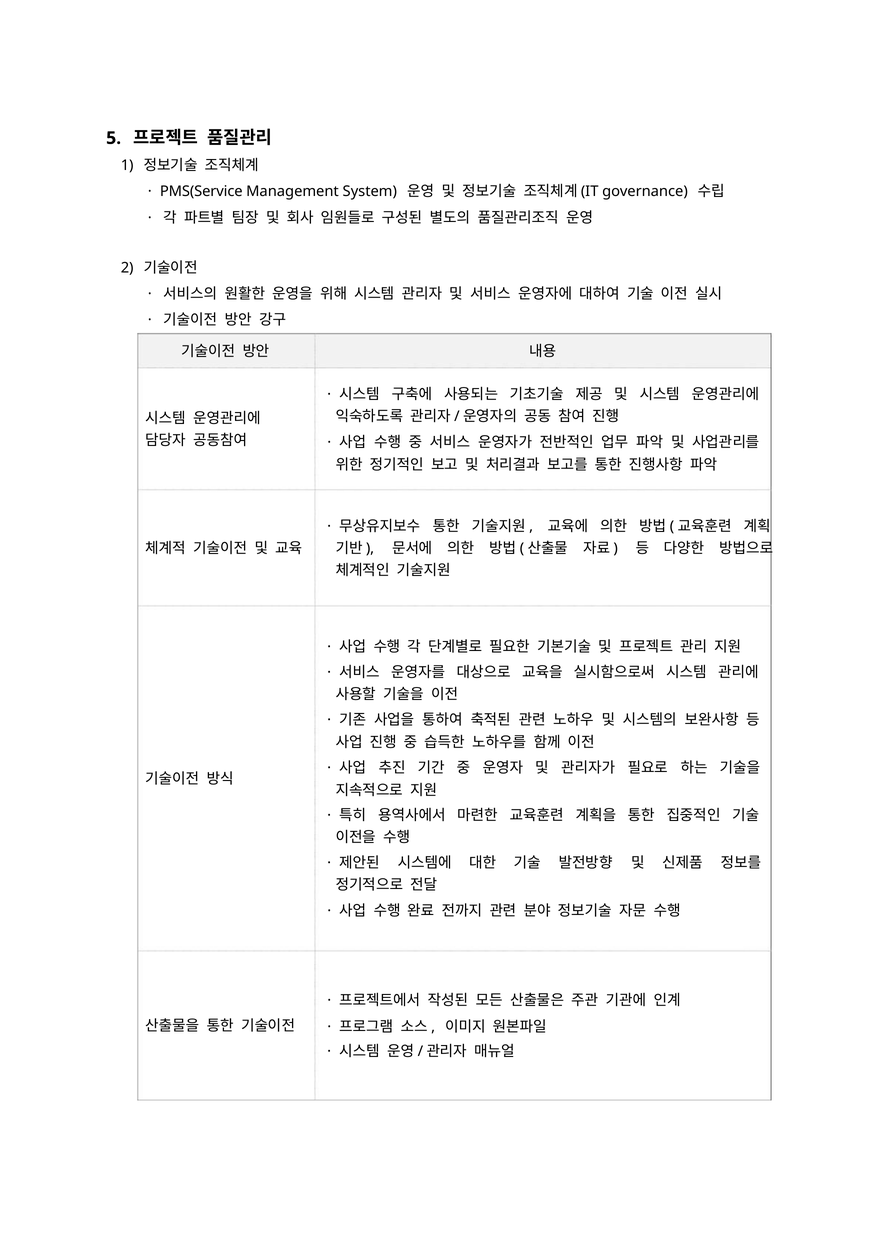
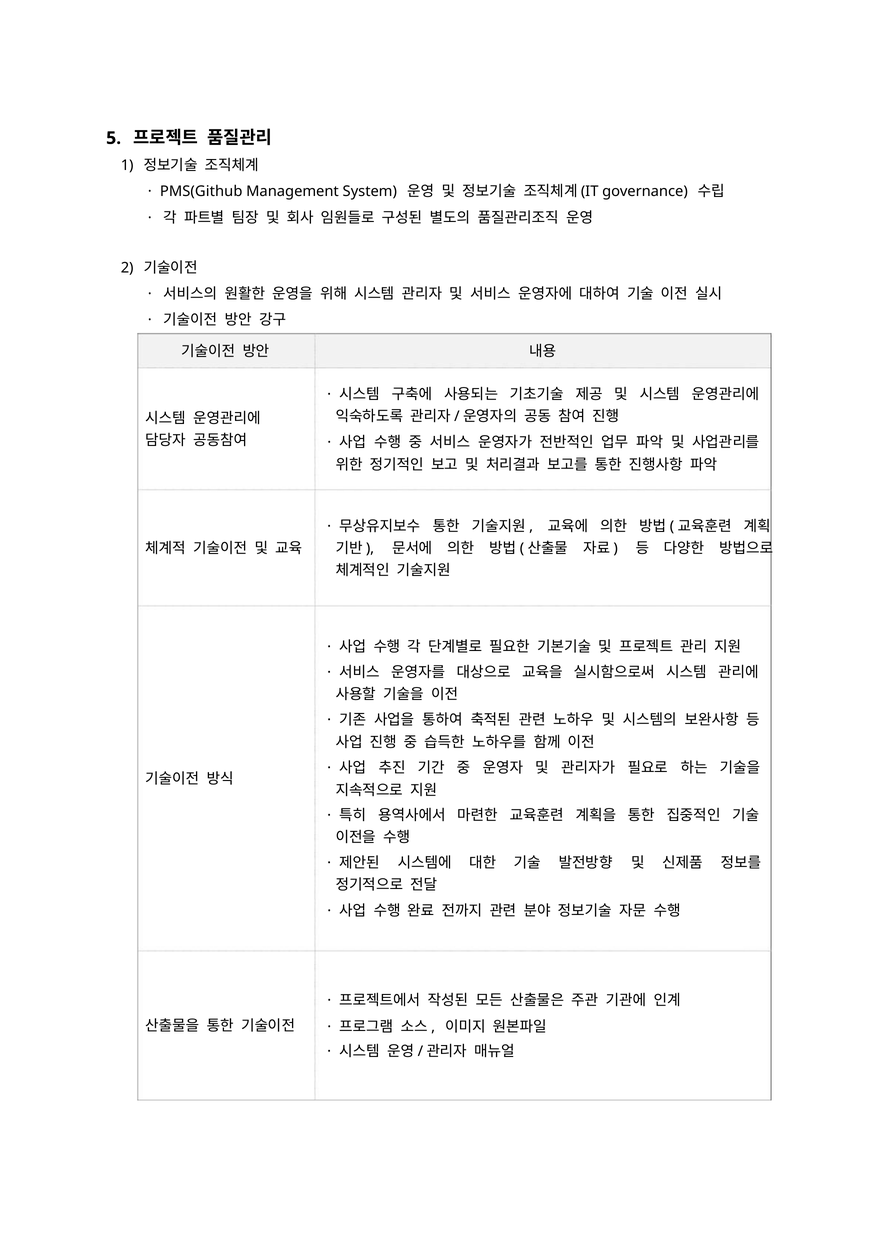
PMS(Service: PMS(Service -> PMS(Github
